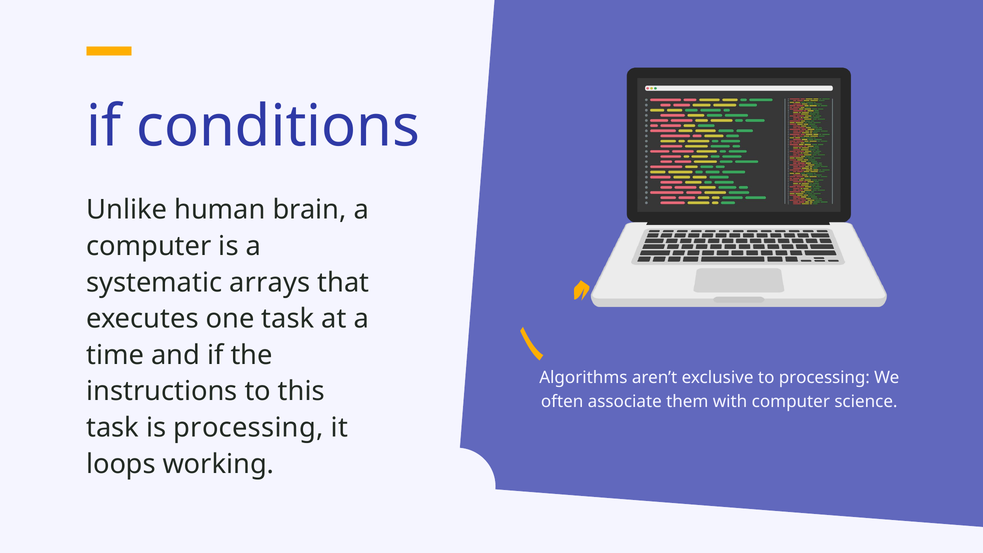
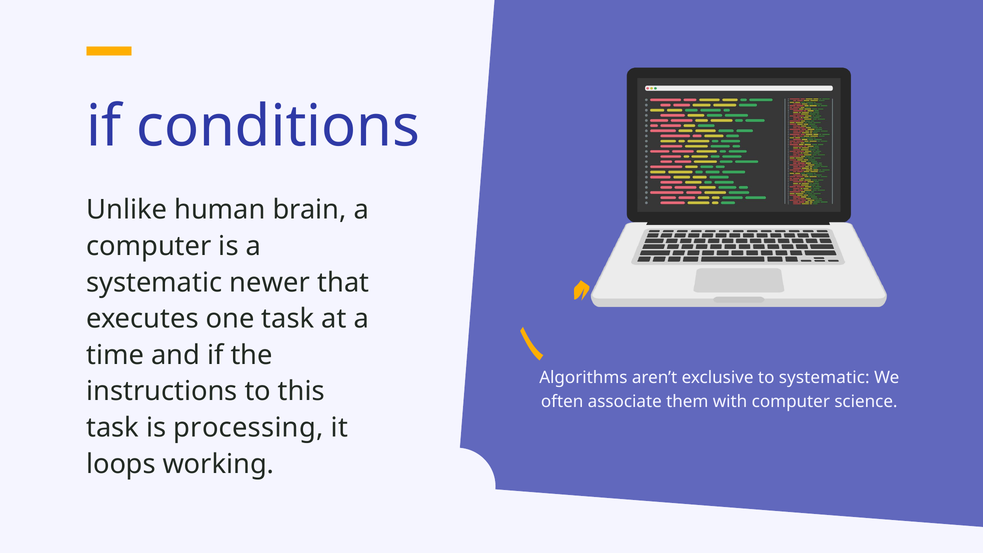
arrays: arrays -> newer
to processing: processing -> systematic
